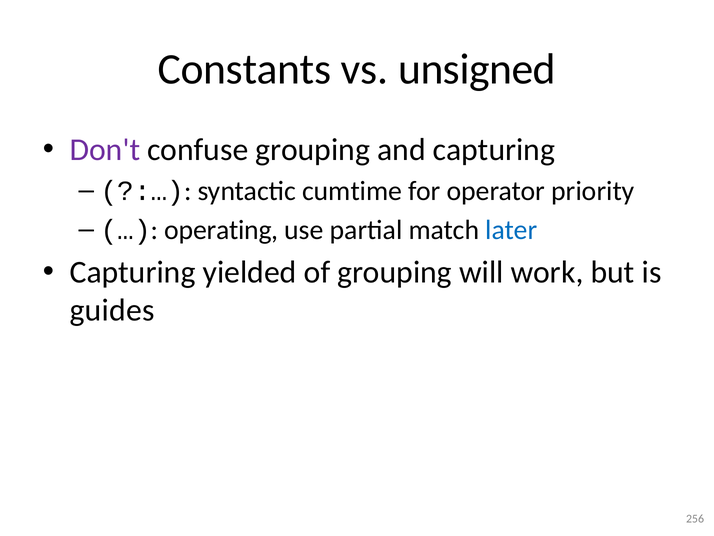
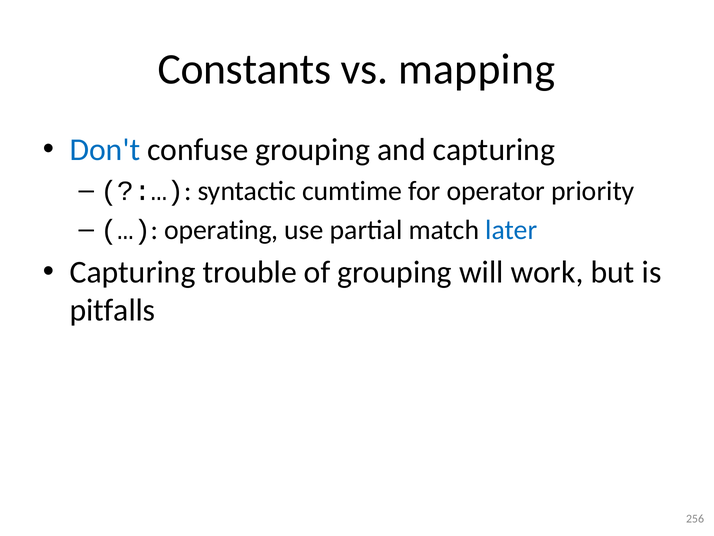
unsigned: unsigned -> mapping
Don't colour: purple -> blue
yielded: yielded -> trouble
guides: guides -> pitfalls
